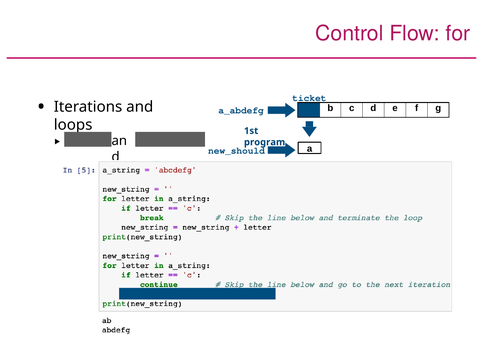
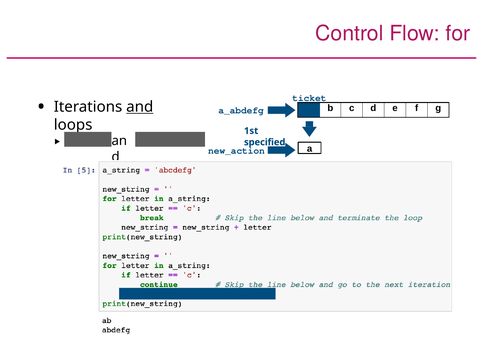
and underline: none -> present
program: program -> specified
new_should: new_should -> new_action
